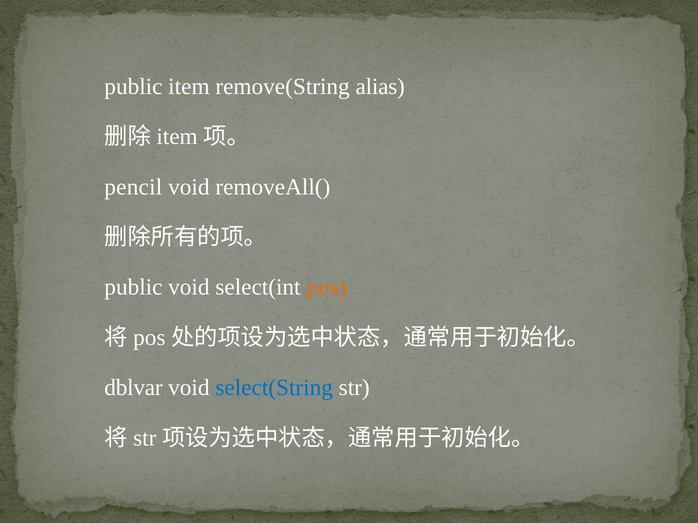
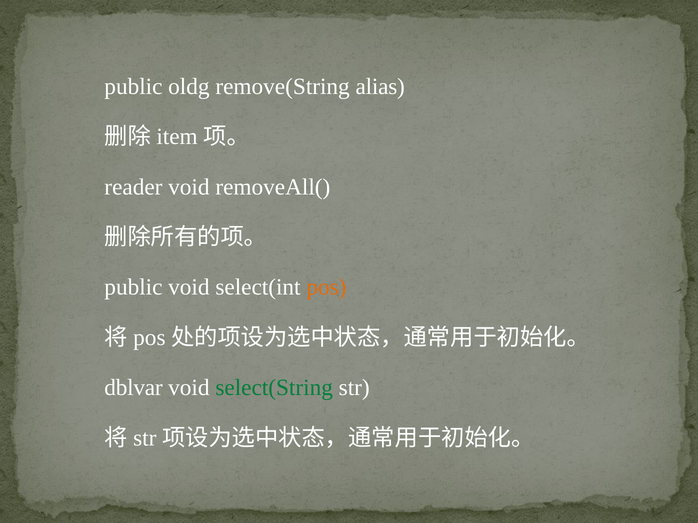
item: item -> oldg
pencil: pencil -> reader
select(String colour: blue -> green
